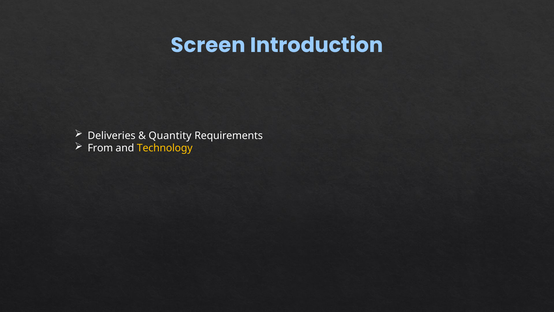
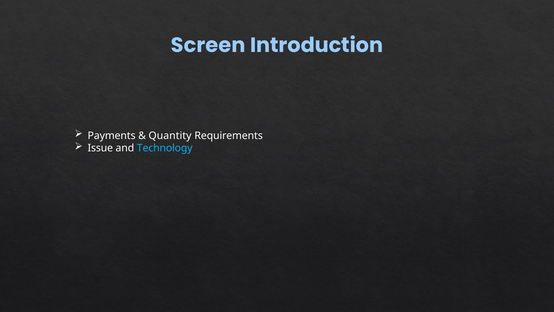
Deliveries: Deliveries -> Payments
From: From -> Issue
Technology colour: yellow -> light blue
